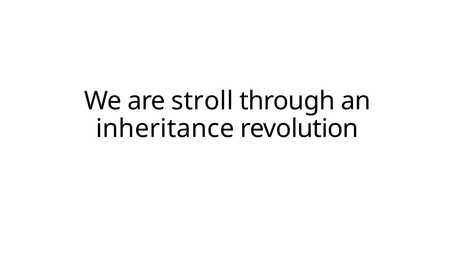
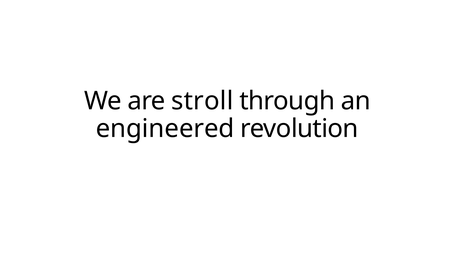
inheritance: inheritance -> engineered
